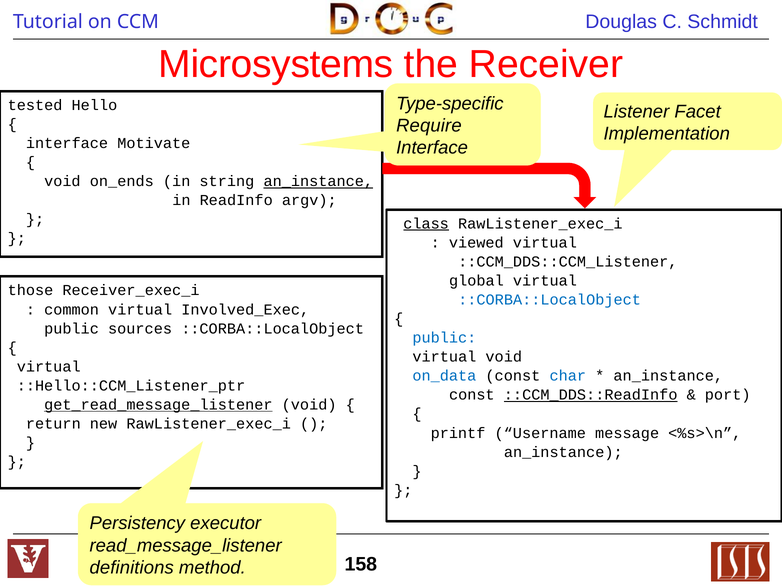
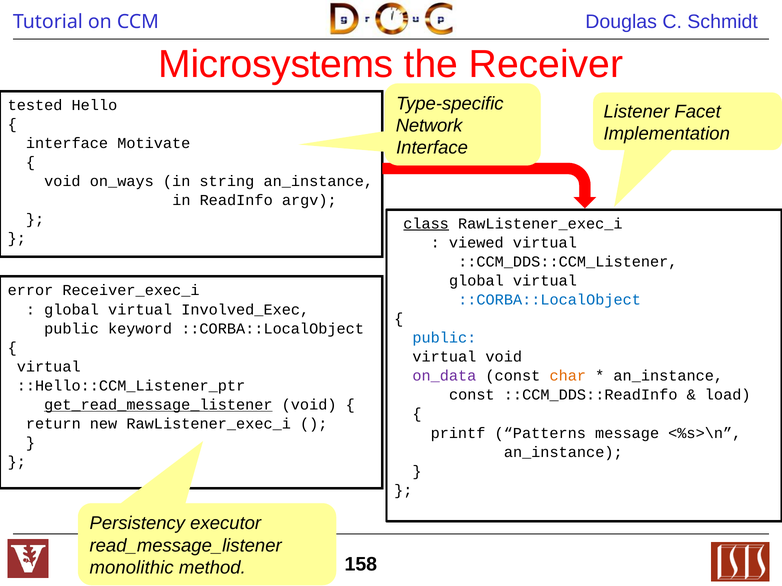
Require: Require -> Network
on_ends: on_ends -> on_ways
an_instance at (318, 181) underline: present -> none
those: those -> error
common at (72, 310): common -> global
sources: sources -> keyword
on_data colour: blue -> purple
char colour: blue -> orange
::CCM_DDS::ReadInfo underline: present -> none
port: port -> load
Username: Username -> Patterns
definitions: definitions -> monolithic
